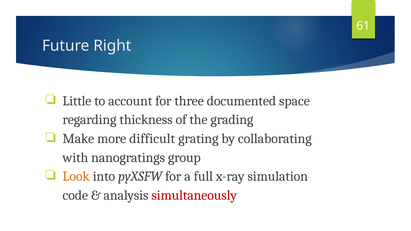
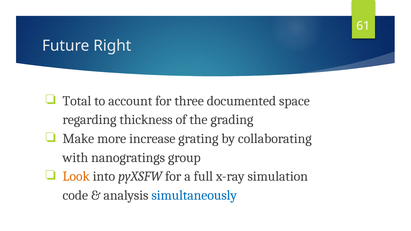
Little: Little -> Total
difficult: difficult -> increase
simultaneously colour: red -> blue
